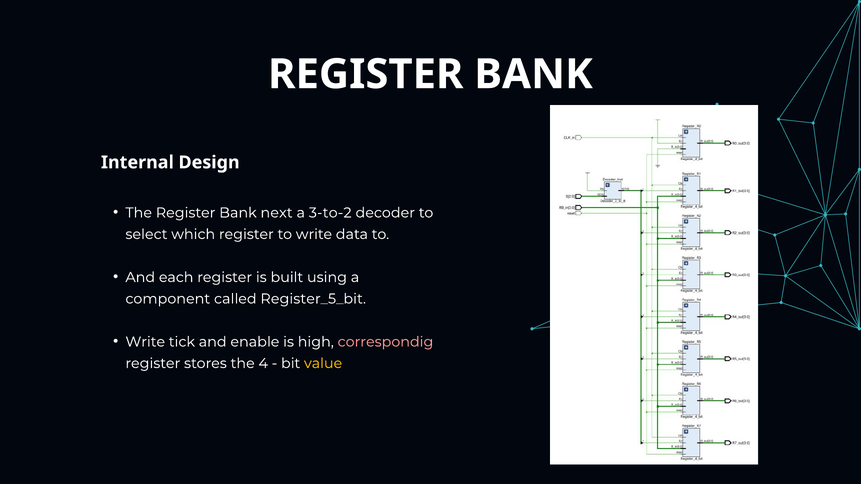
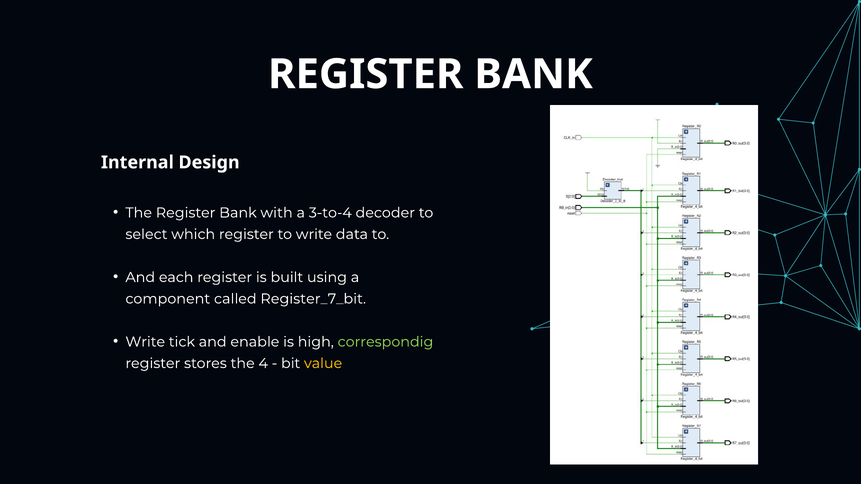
next: next -> with
3-to-2: 3-to-2 -> 3-to-4
Register_5_bit: Register_5_bit -> Register_7_bit
correspondig colour: pink -> light green
